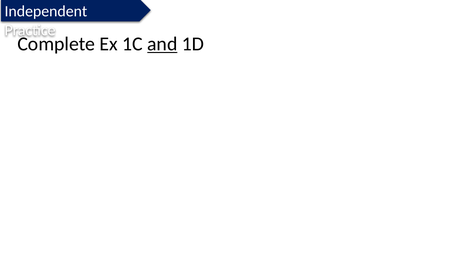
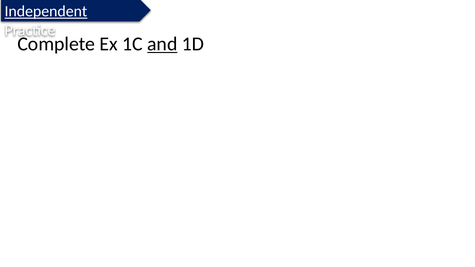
Independent underline: none -> present
